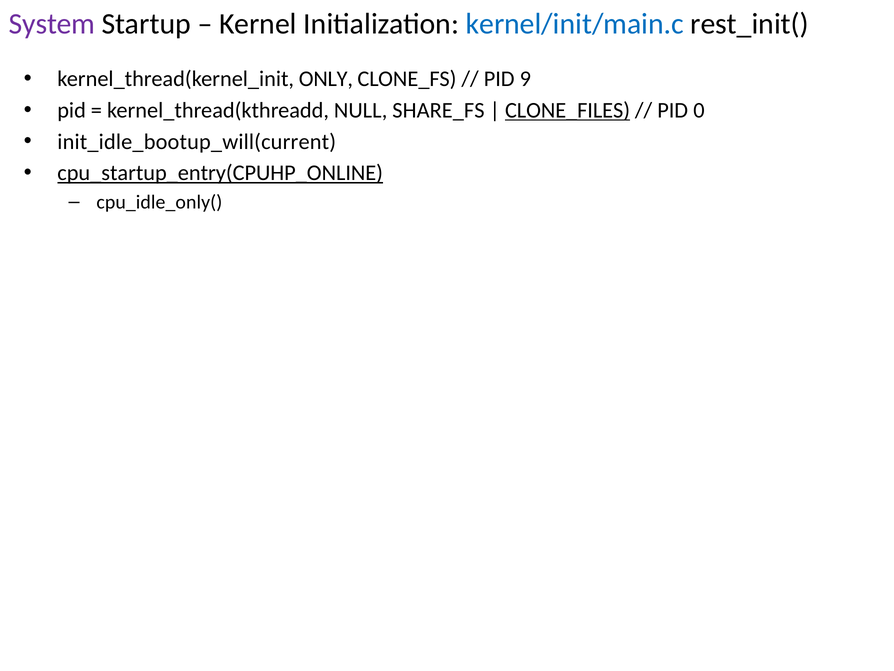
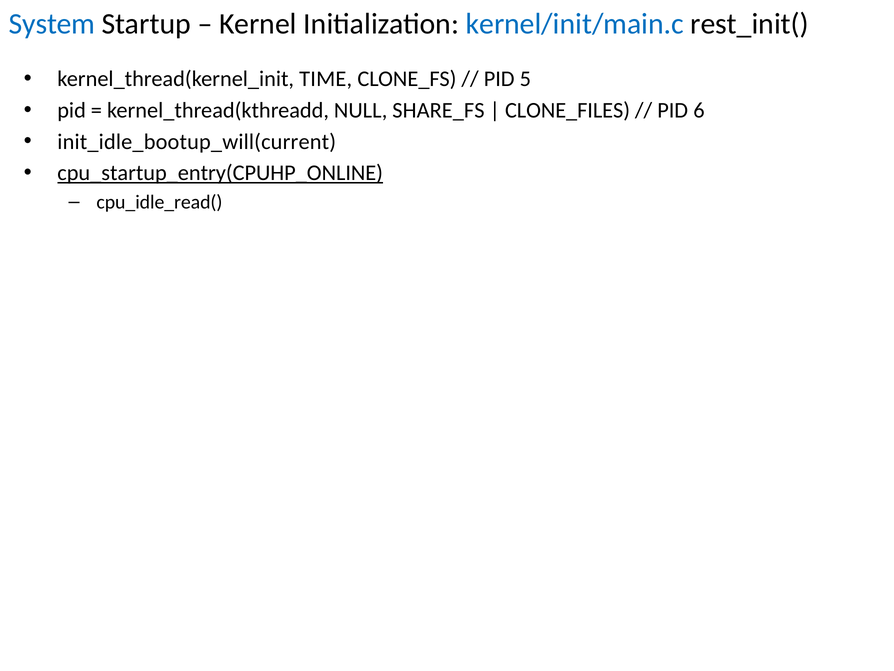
System colour: purple -> blue
ONLY: ONLY -> TIME
9: 9 -> 5
CLONE_FILES underline: present -> none
0: 0 -> 6
cpu_idle_only(: cpu_idle_only( -> cpu_idle_read(
